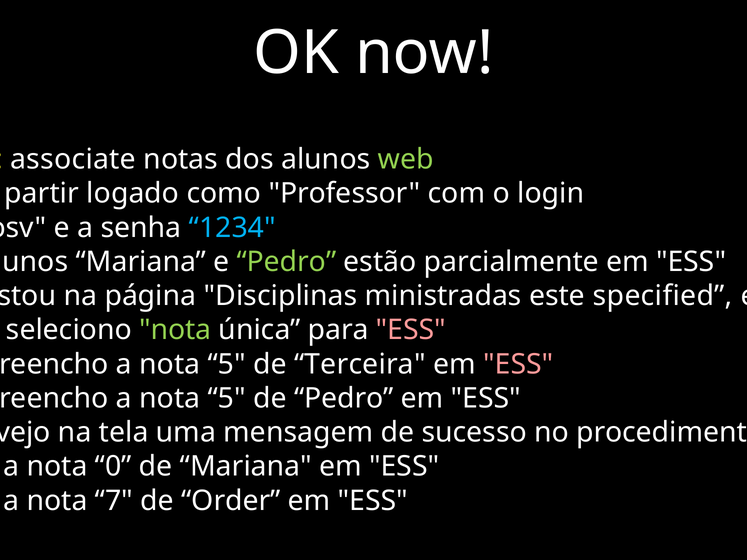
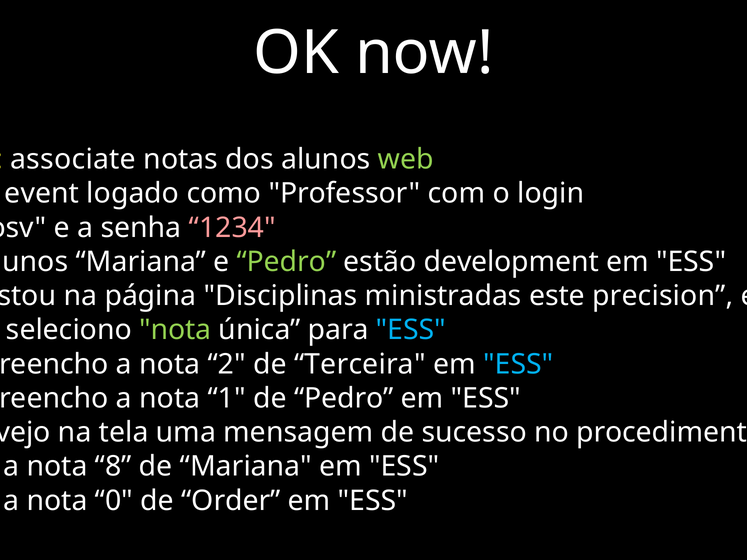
partir: partir -> event
1234 colour: light blue -> pink
parcialmente: parcialmente -> development
specified: specified -> precision
ESS at (411, 330) colour: pink -> light blue
5 at (227, 364): 5 -> 2
ESS at (518, 364) colour: pink -> light blue
5 at (227, 398): 5 -> 1
0: 0 -> 8
7: 7 -> 0
